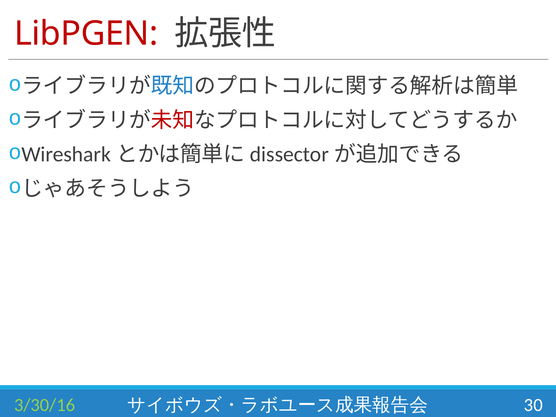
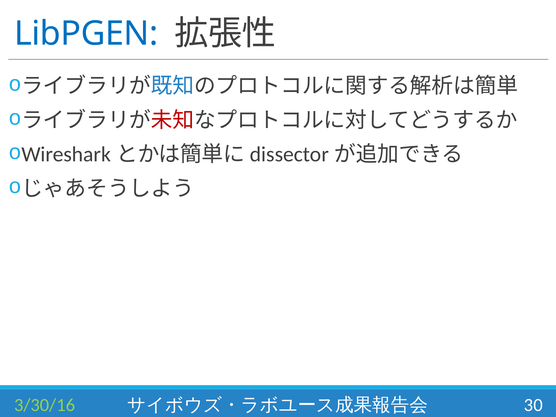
LibPGEN colour: red -> blue
